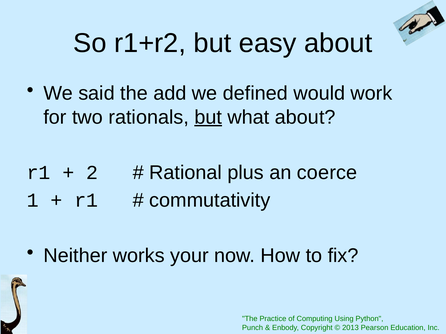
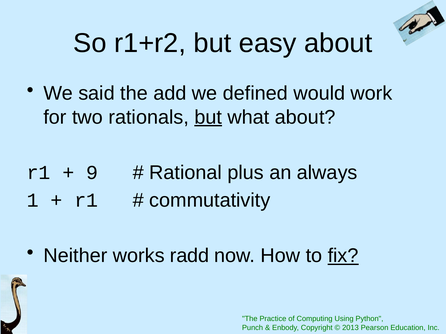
2: 2 -> 9
coerce: coerce -> always
your: your -> radd
fix underline: none -> present
